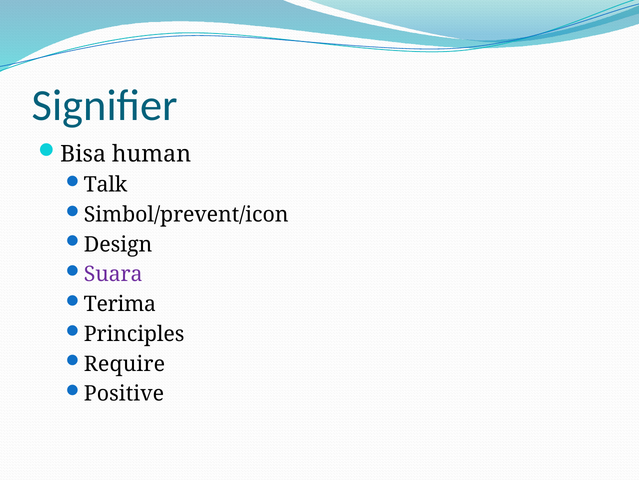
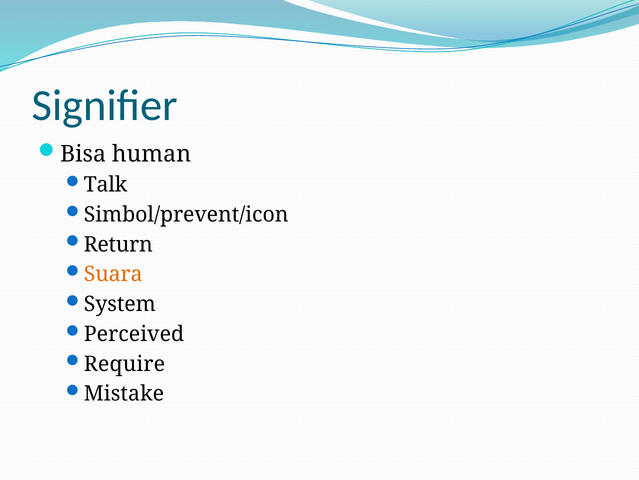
Design: Design -> Return
Suara colour: purple -> orange
Terima: Terima -> System
Principles: Principles -> Perceived
Positive: Positive -> Mistake
